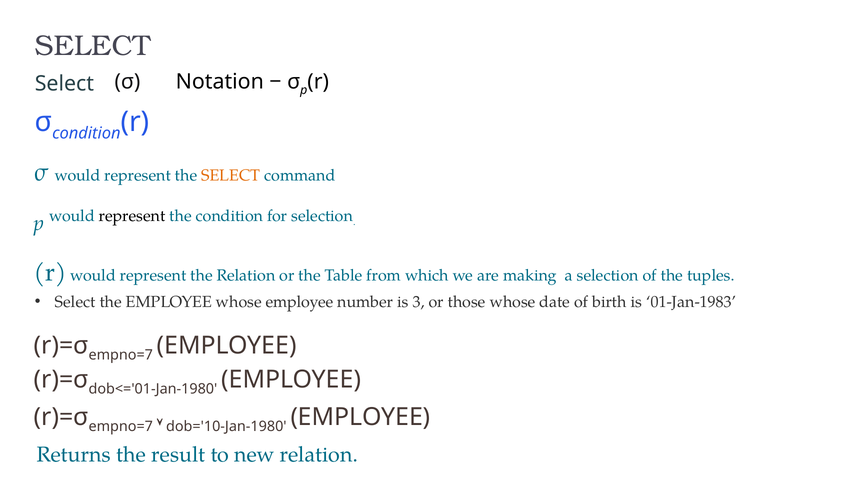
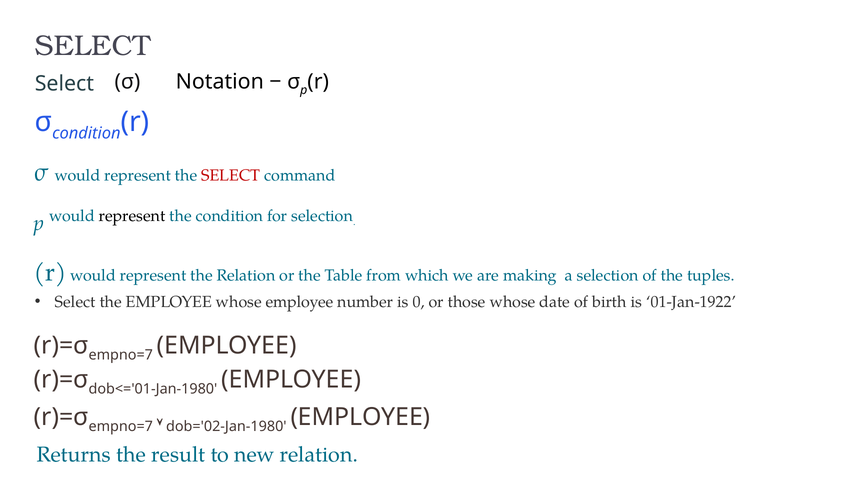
SELECT at (231, 176) colour: orange -> red
3: 3 -> 0
01-Jan-1983: 01-Jan-1983 -> 01-Jan-1922
dob='10-Jan-1980: dob='10-Jan-1980 -> dob='02-Jan-1980
